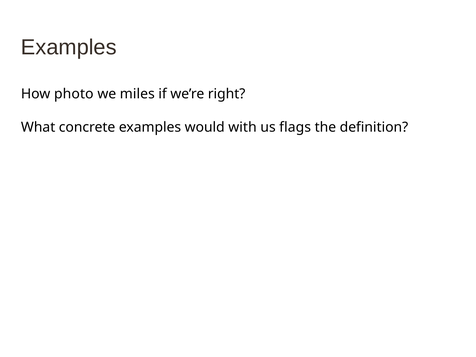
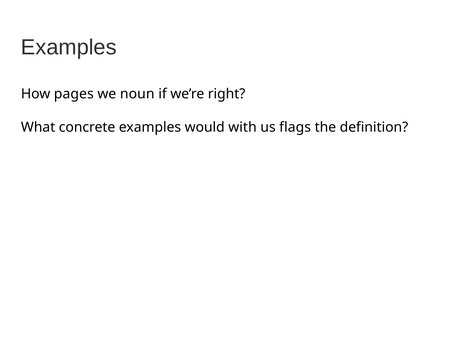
photo: photo -> pages
miles: miles -> noun
